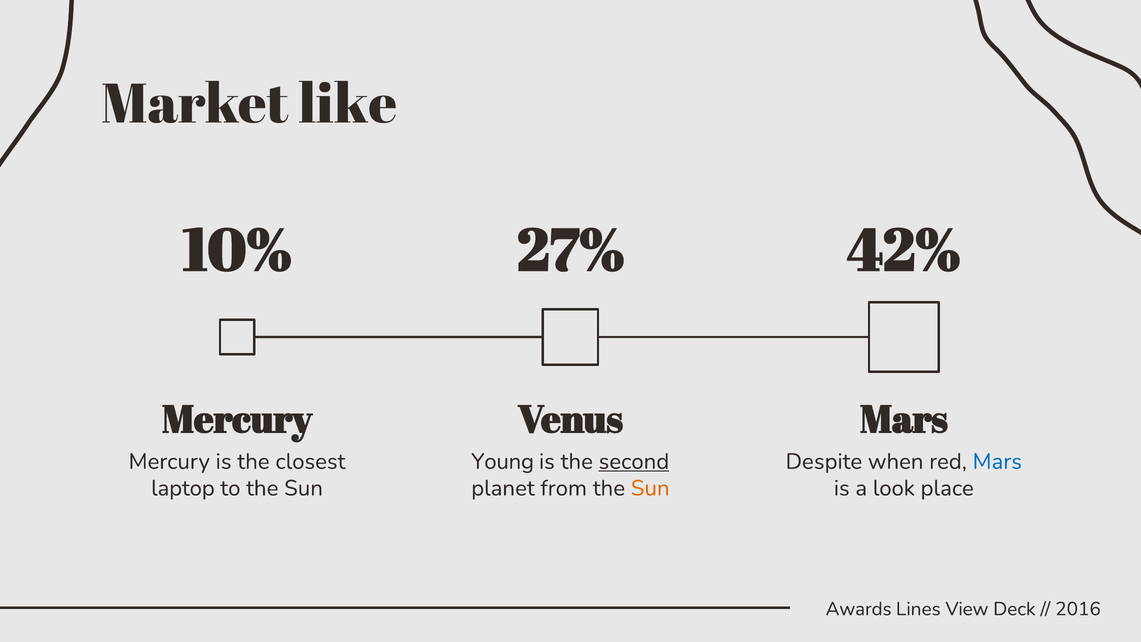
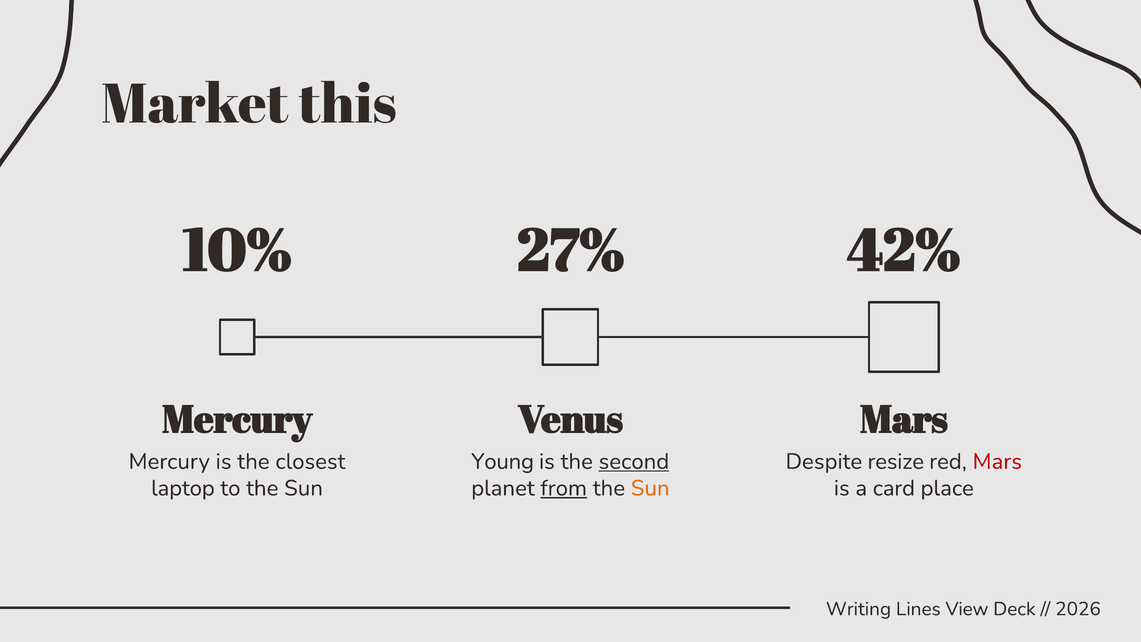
like: like -> this
when: when -> resize
Mars at (997, 461) colour: blue -> red
from underline: none -> present
look: look -> card
Awards: Awards -> Writing
2016: 2016 -> 2026
